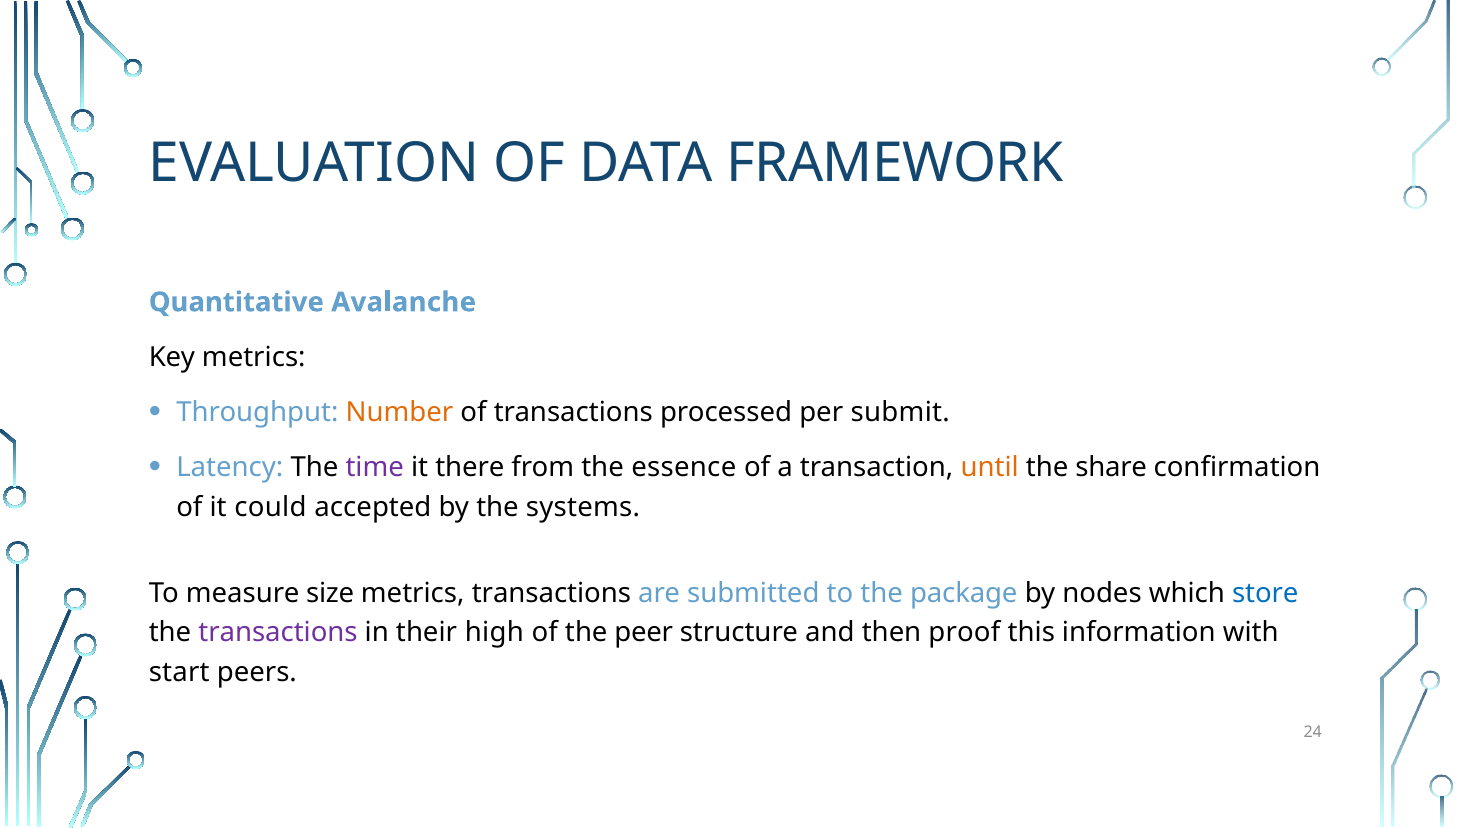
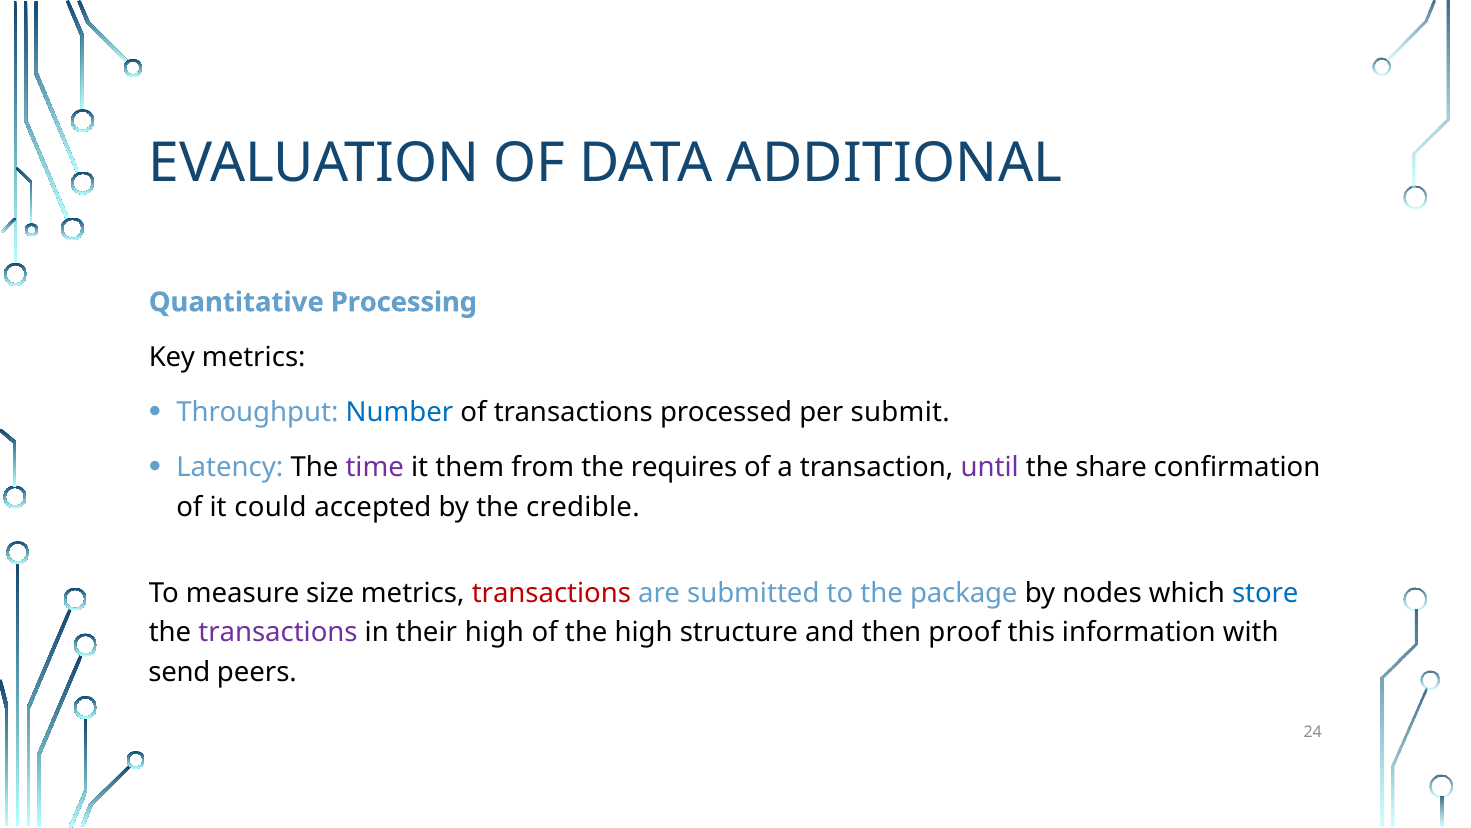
FRAMEWORK: FRAMEWORK -> ADDITIONAL
Avalanche: Avalanche -> Processing
Number colour: orange -> blue
there: there -> them
essence: essence -> requires
until colour: orange -> purple
systems: systems -> credible
transactions at (551, 593) colour: black -> red
the peer: peer -> high
start: start -> send
